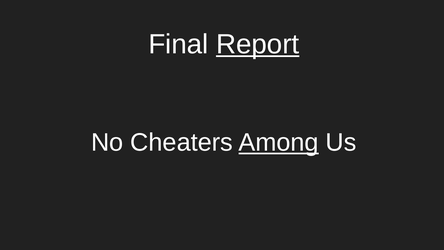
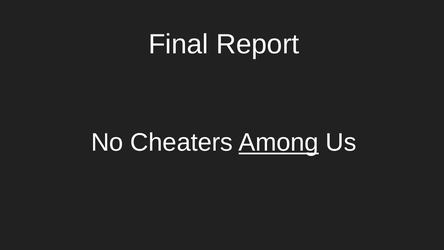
Report underline: present -> none
